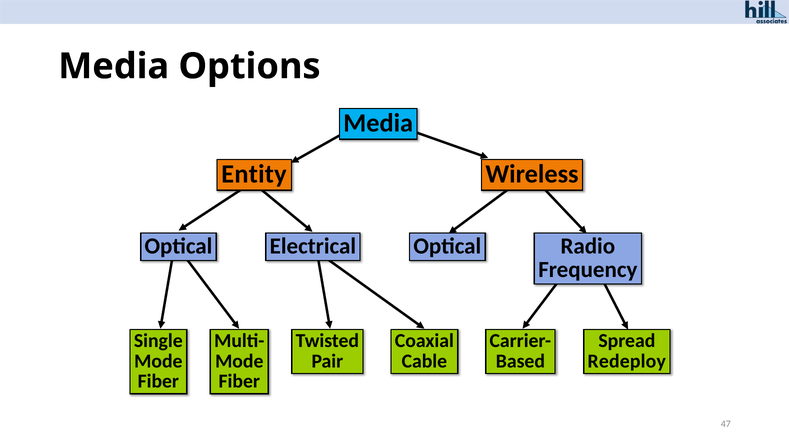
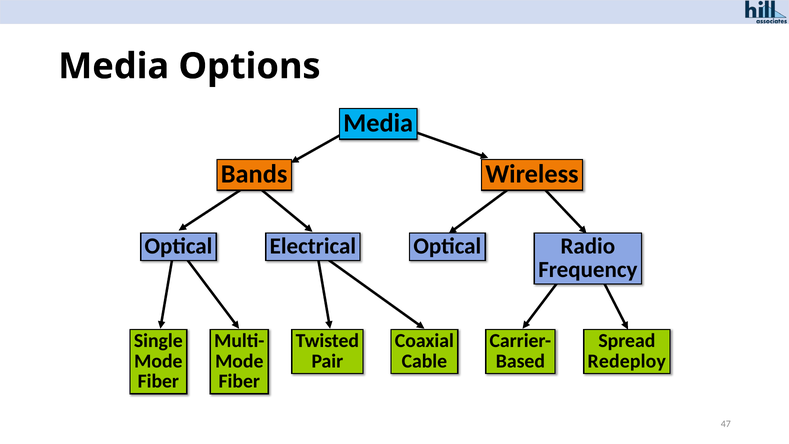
Entity: Entity -> Bands
